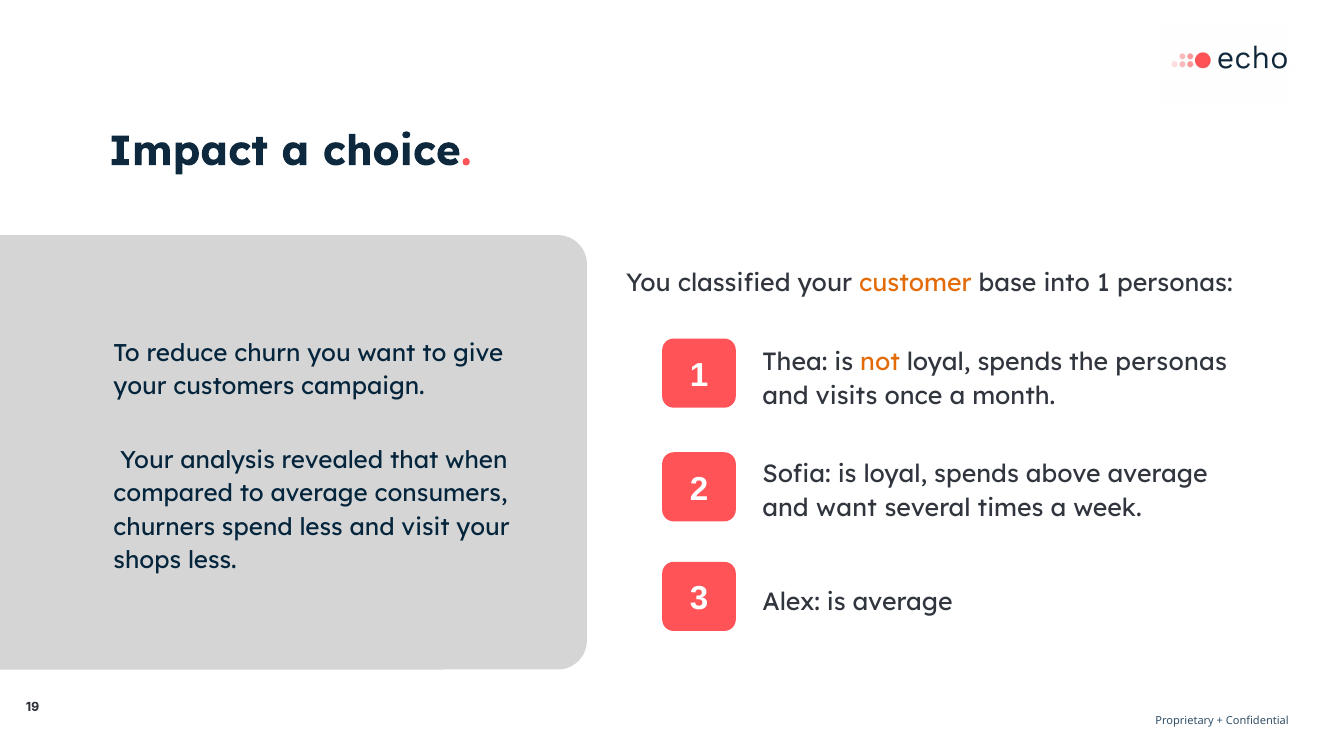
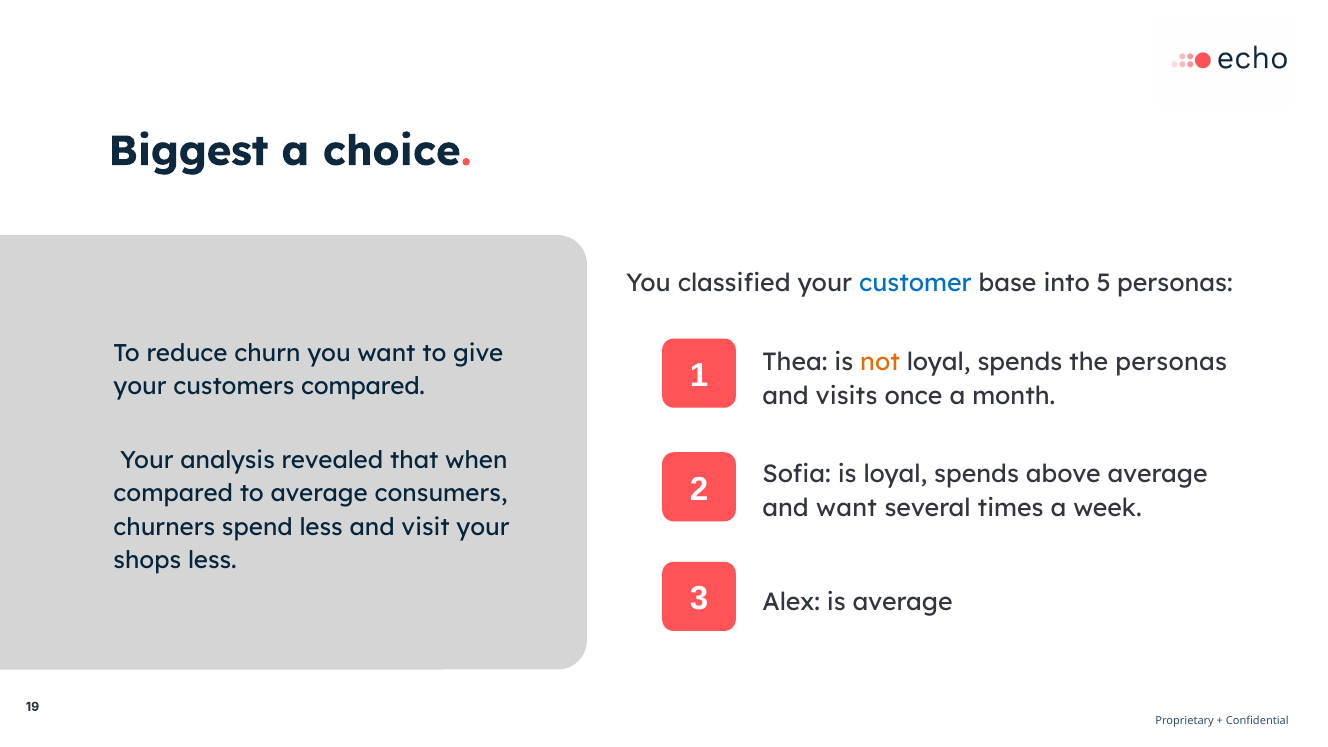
Impact: Impact -> Biggest
customer colour: orange -> blue
into 1: 1 -> 5
customers campaign: campaign -> compared
